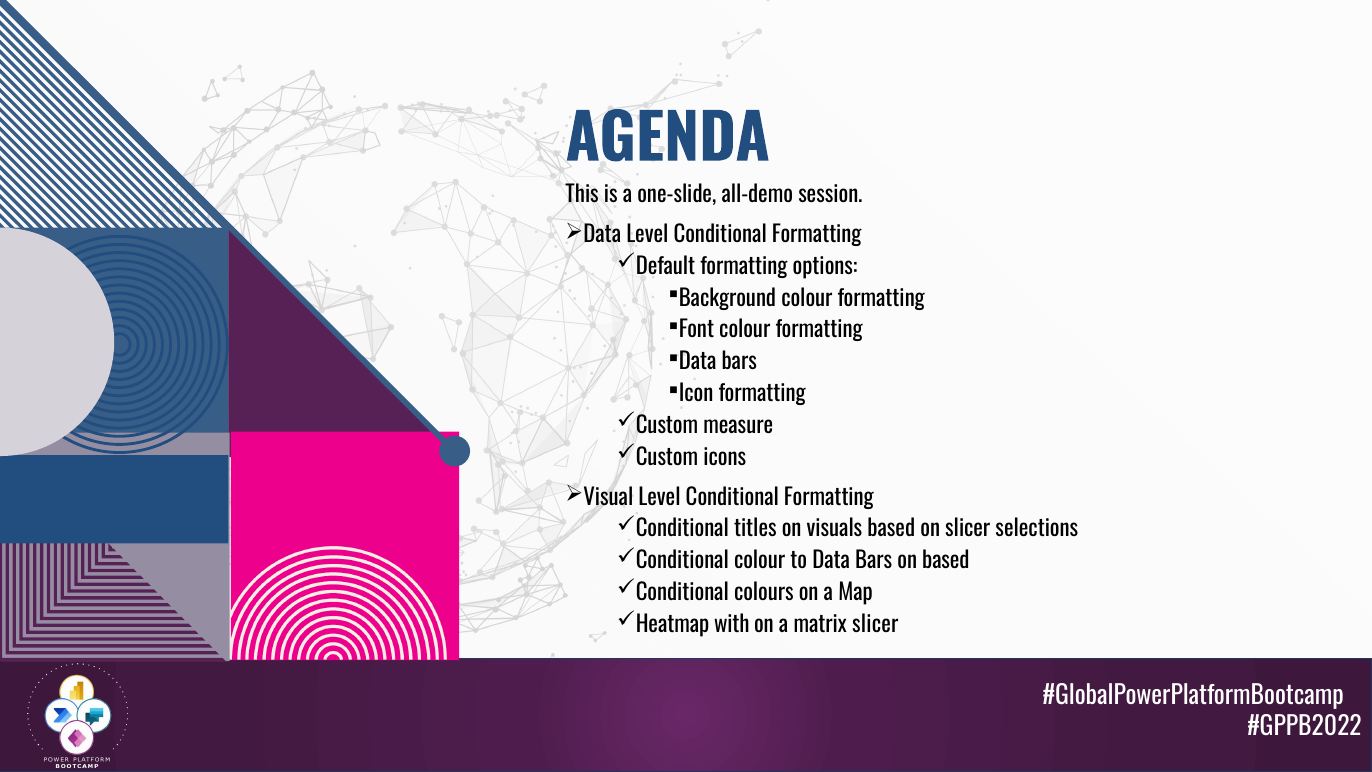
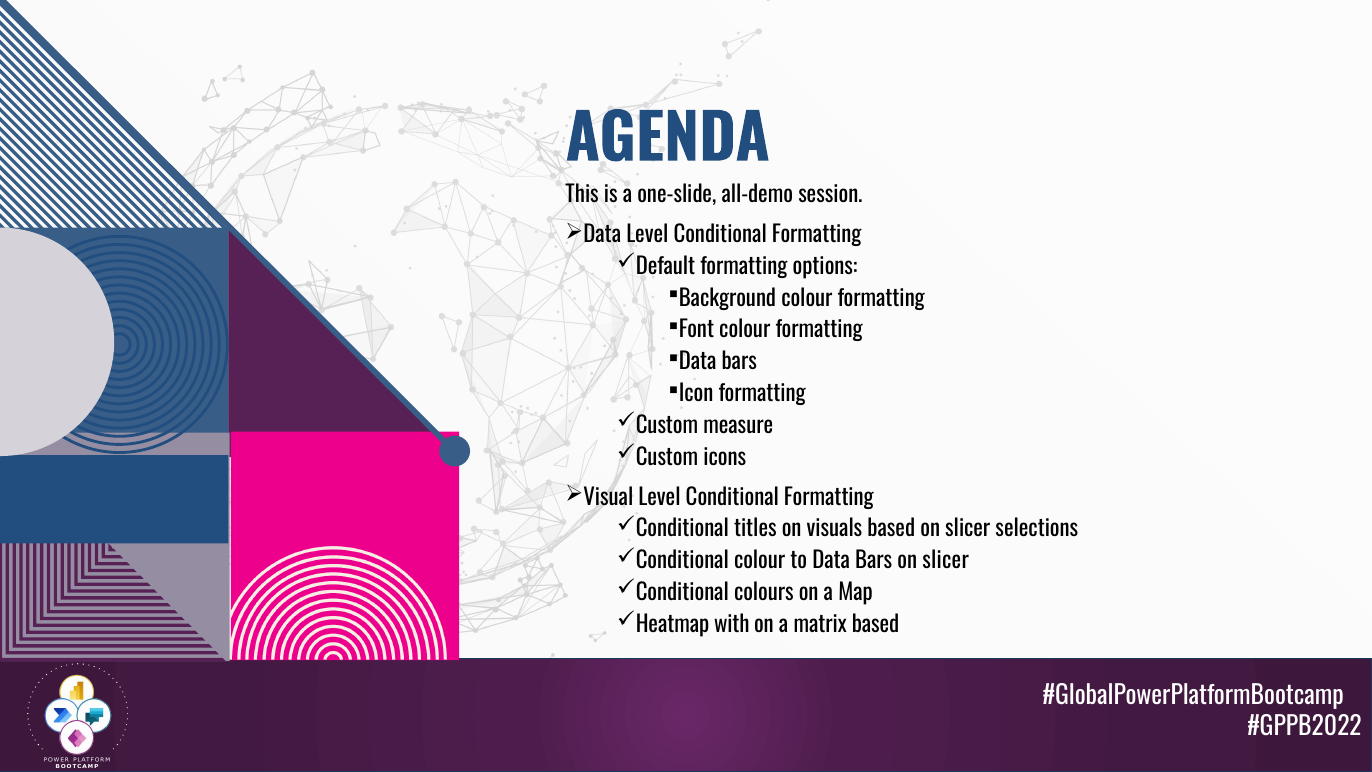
Bars on based: based -> slicer
matrix slicer: slicer -> based
